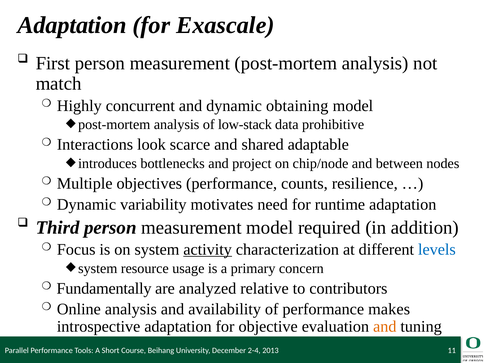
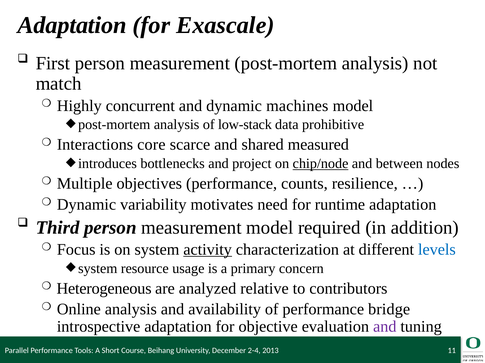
obtaining: obtaining -> machines
look: look -> core
adaptable: adaptable -> measured
chip/node underline: none -> present
Fundamentally: Fundamentally -> Heterogeneous
makes: makes -> bridge
and at (385, 327) colour: orange -> purple
